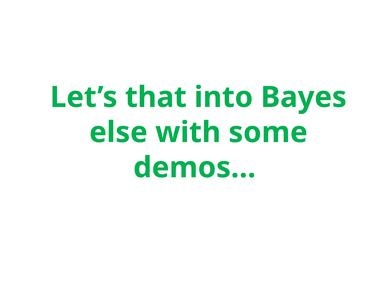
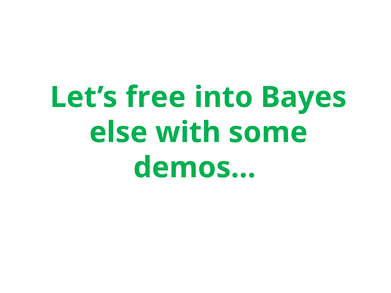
that: that -> free
